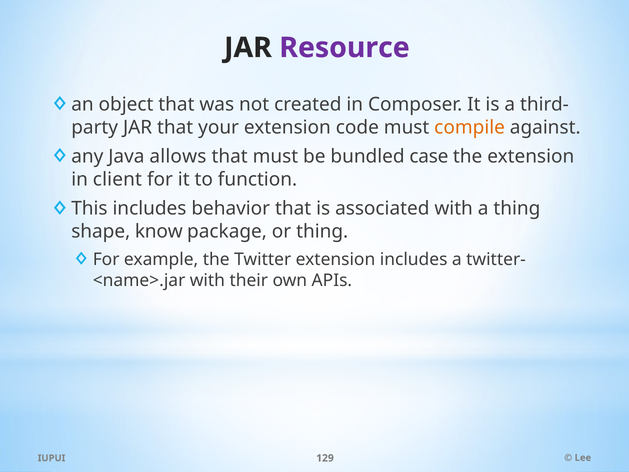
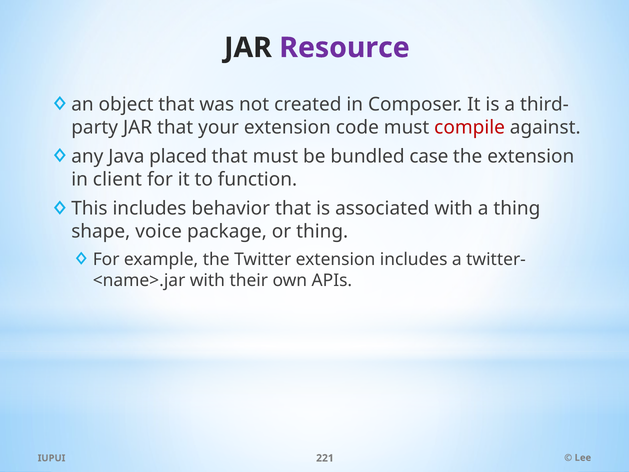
compile colour: orange -> red
allows: allows -> placed
know: know -> voice
129: 129 -> 221
